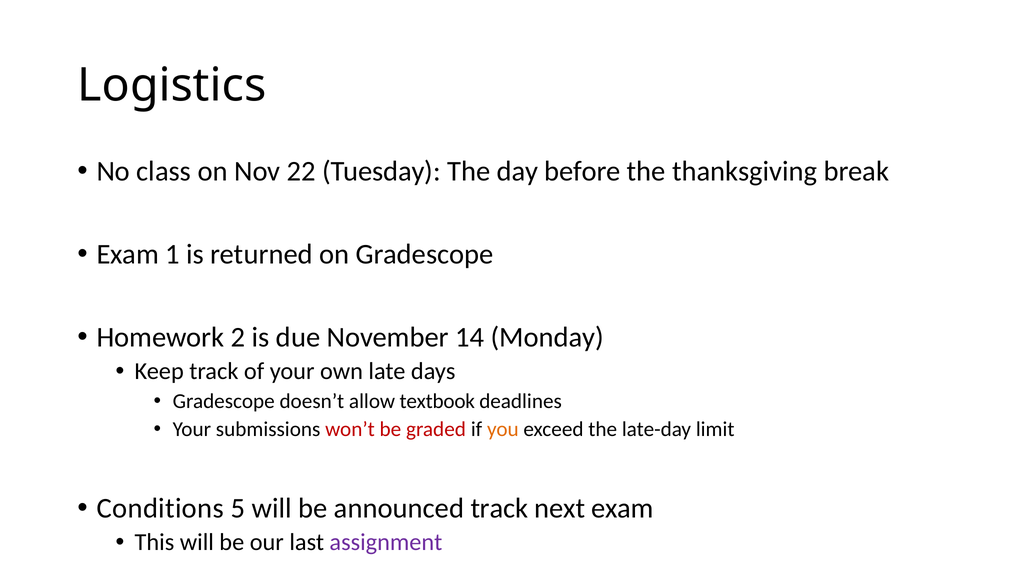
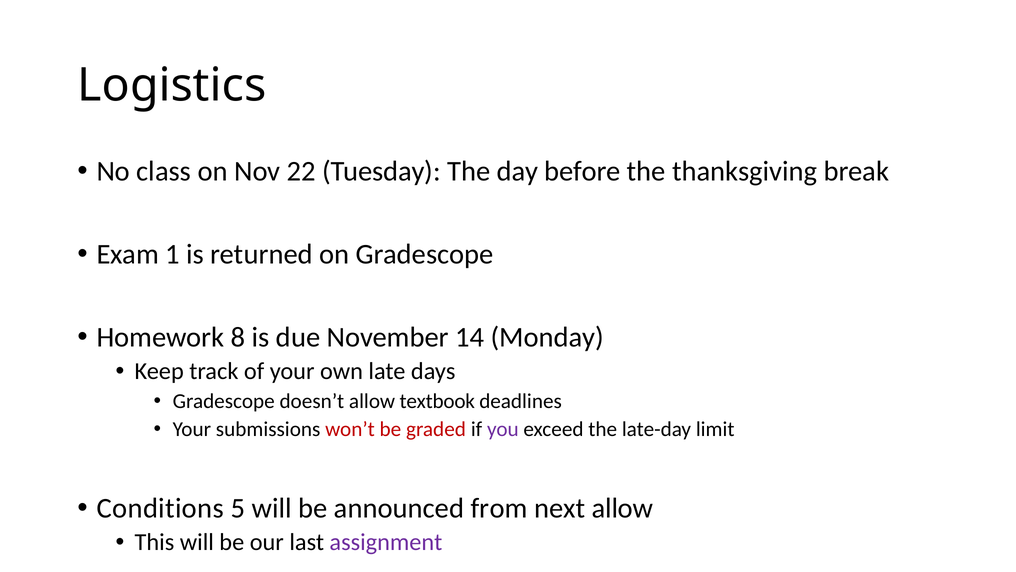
2: 2 -> 8
you colour: orange -> purple
announced track: track -> from
next exam: exam -> allow
